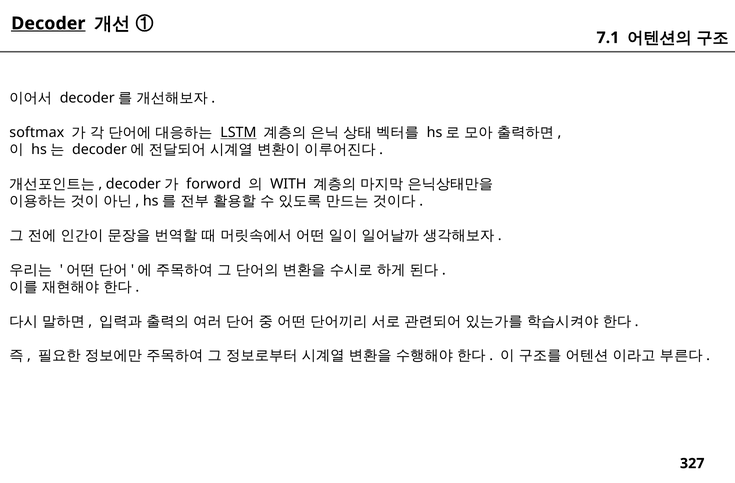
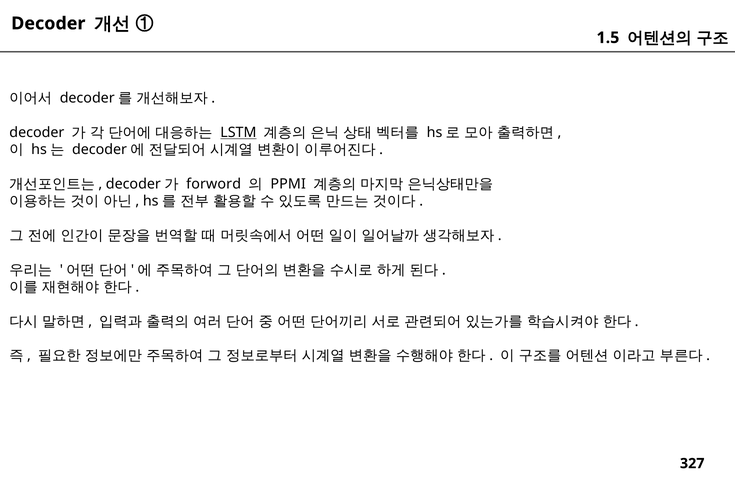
Decoder at (48, 23) underline: present -> none
7.1: 7.1 -> 1.5
softmax at (37, 133): softmax -> decoder
WITH: WITH -> PPMI
